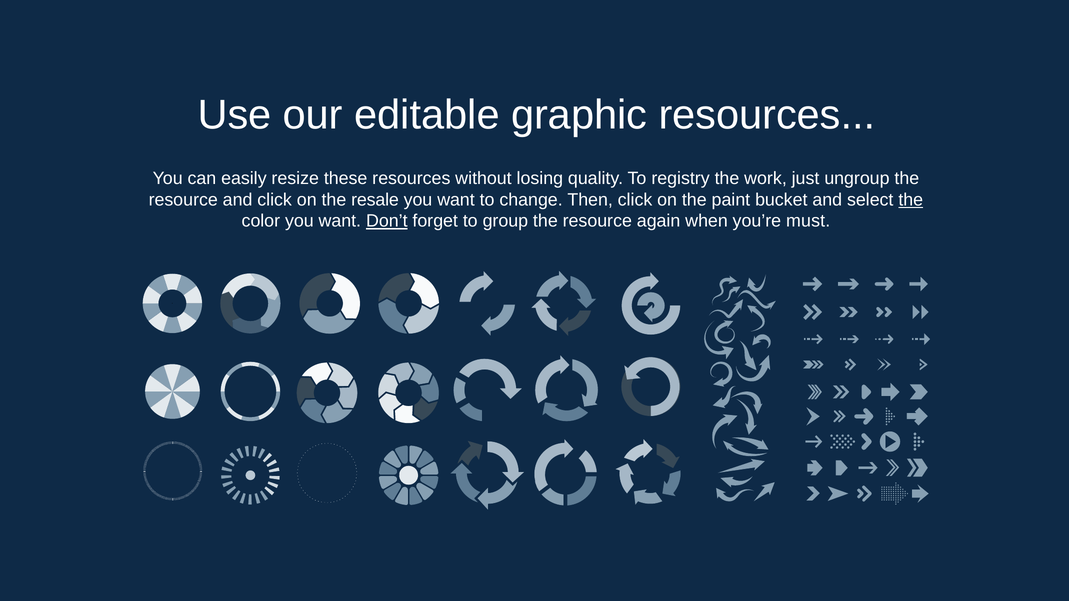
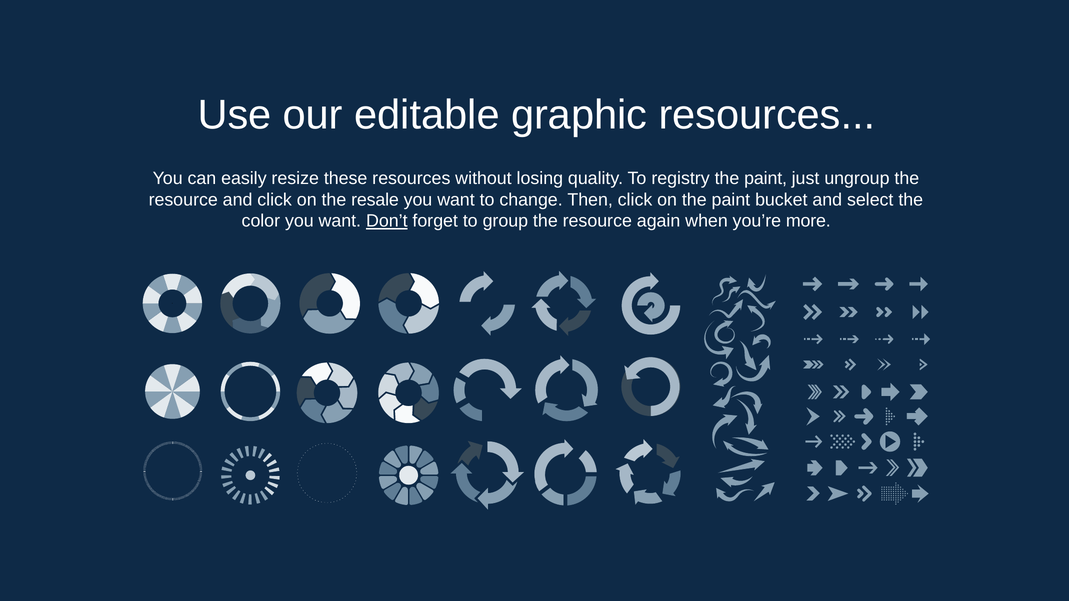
work at (766, 178): work -> paint
the at (911, 200) underline: present -> none
must: must -> more
